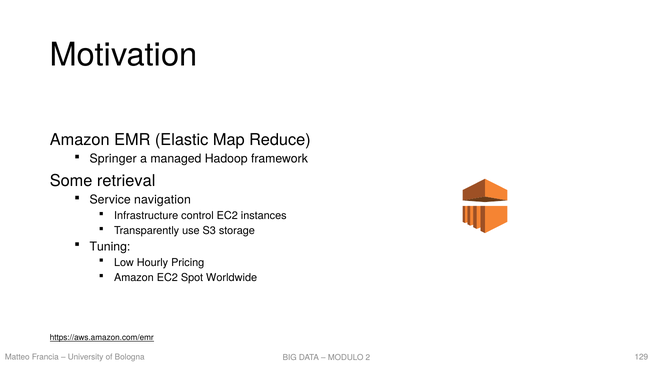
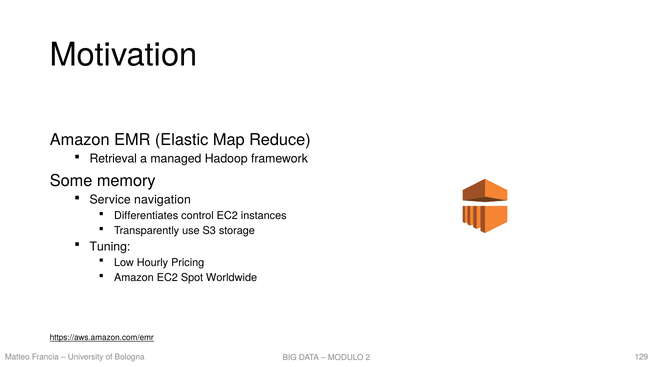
Springer: Springer -> Retrieval
retrieval: retrieval -> memory
Infrastructure: Infrastructure -> Differentiates
